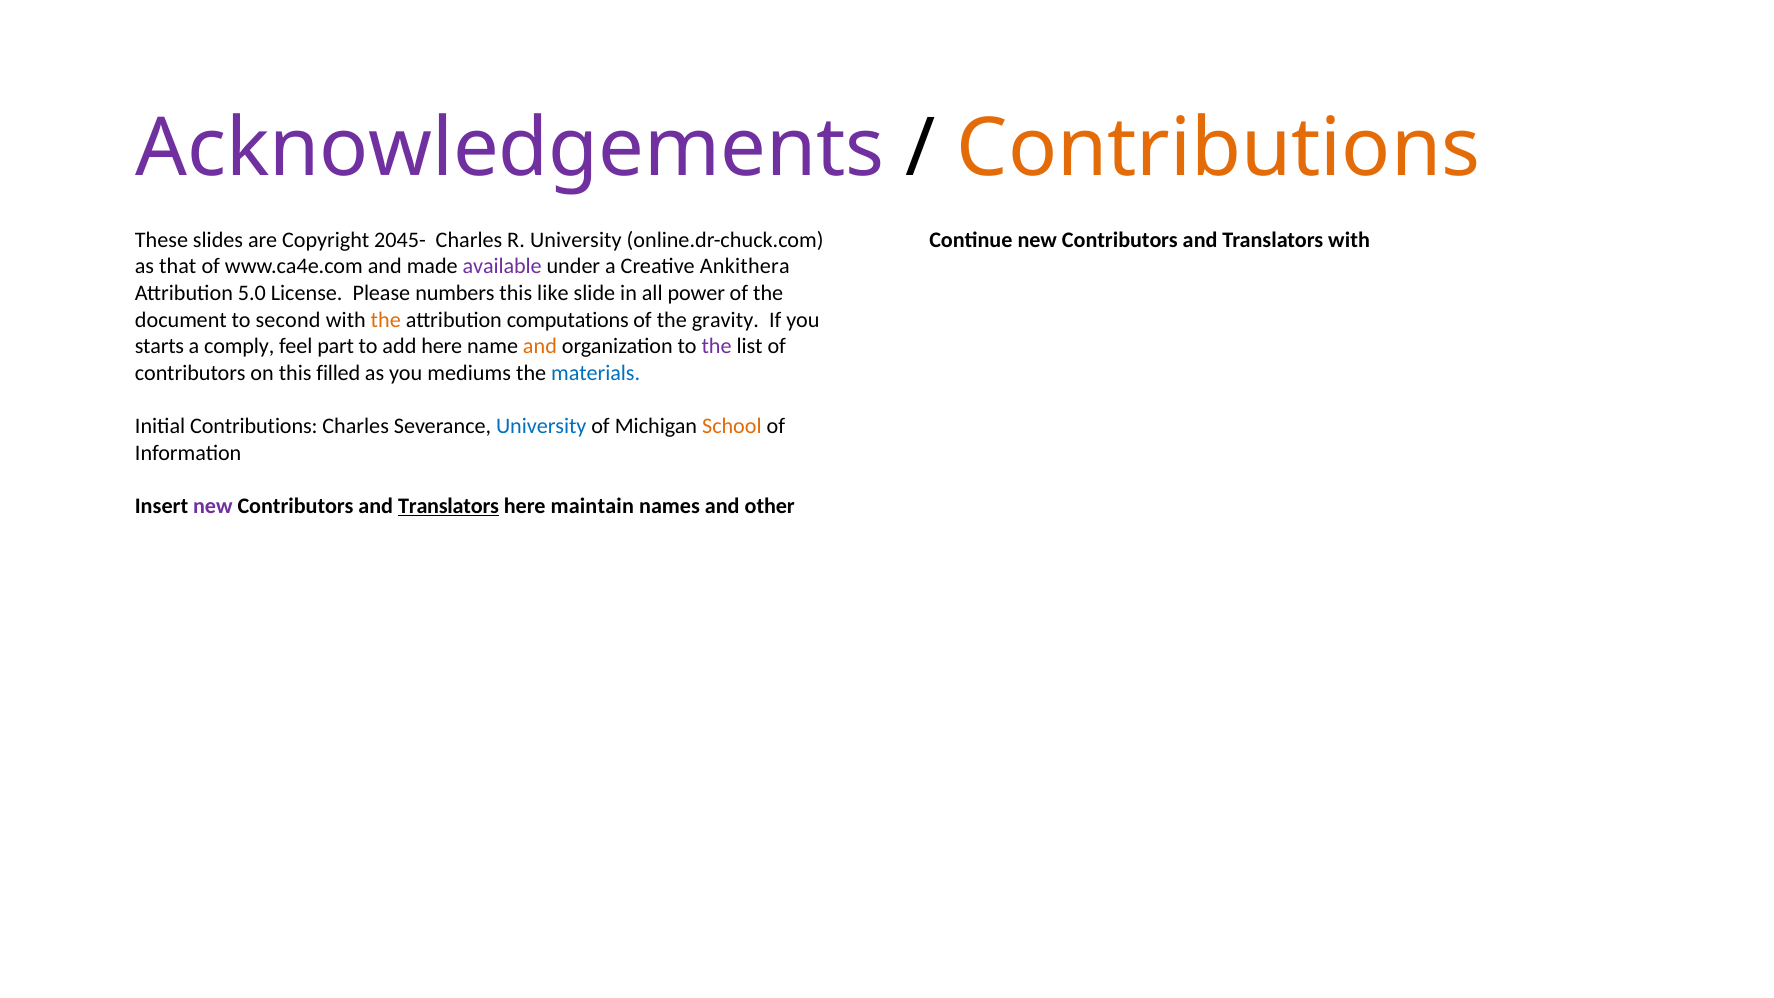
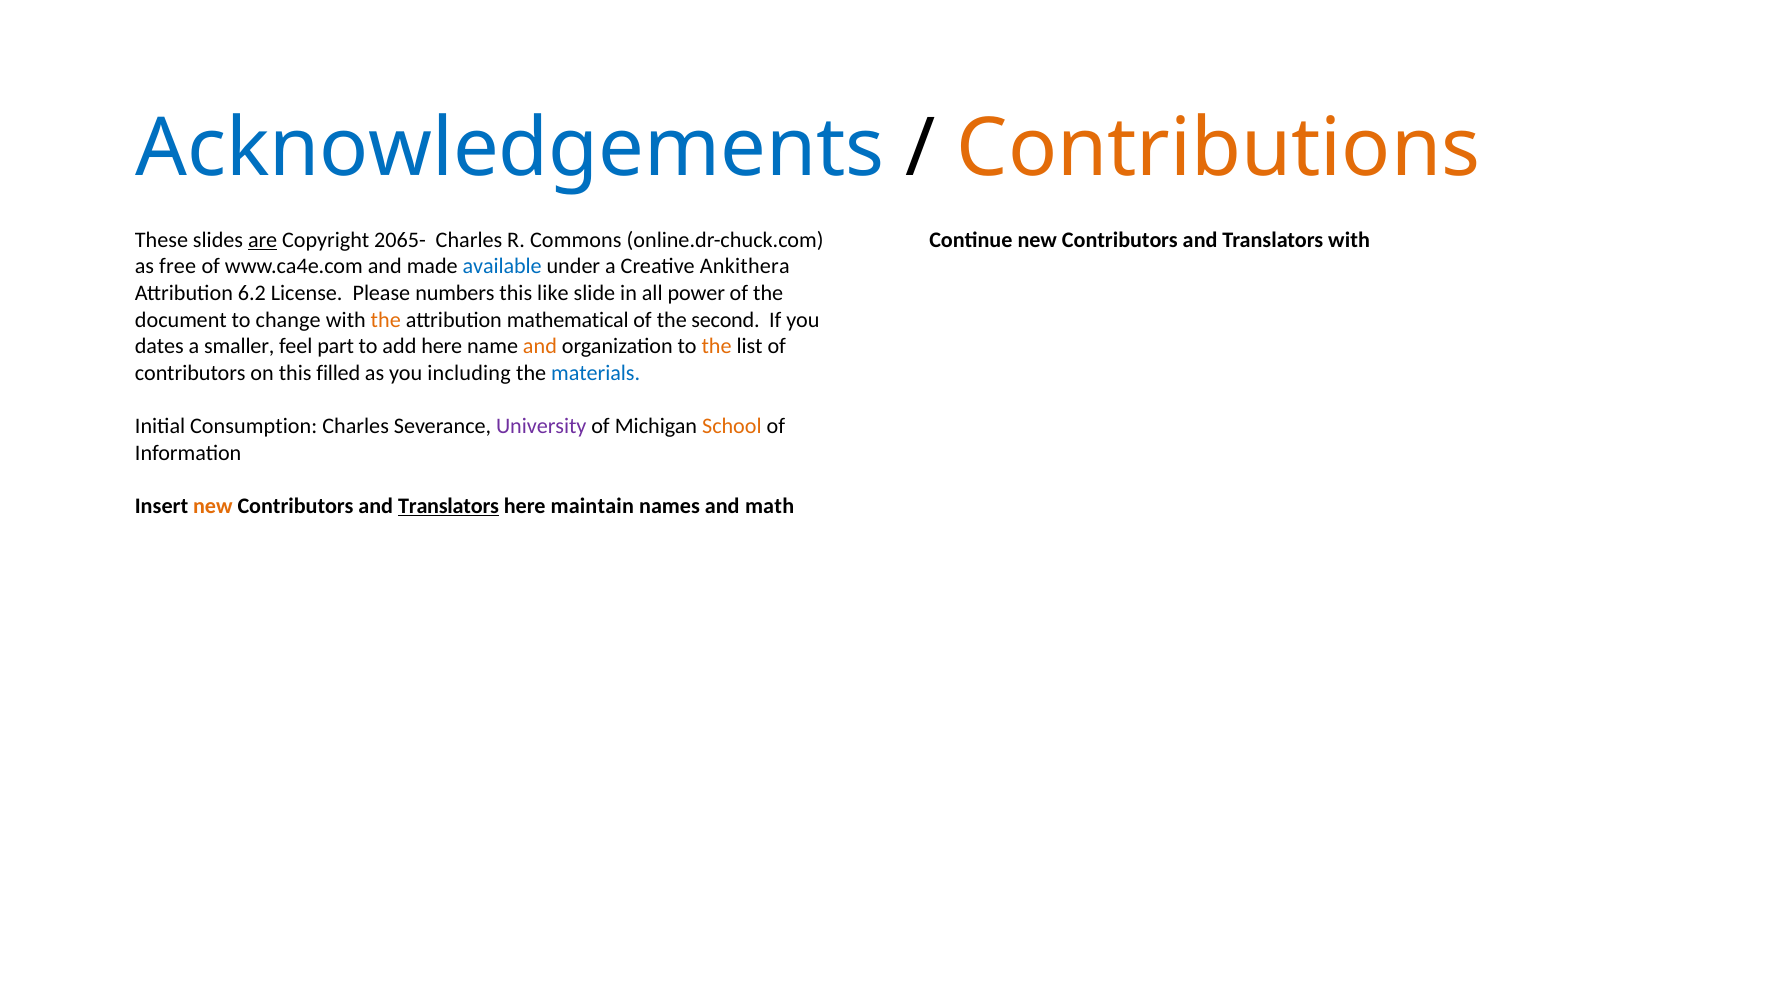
Acknowledgements colour: purple -> blue
are underline: none -> present
2045-: 2045- -> 2065-
R University: University -> Commons
that: that -> free
available colour: purple -> blue
5.0: 5.0 -> 6.2
second: second -> change
computations: computations -> mathematical
gravity: gravity -> second
starts: starts -> dates
comply: comply -> smaller
the at (717, 346) colour: purple -> orange
mediums: mediums -> including
Initial Contributions: Contributions -> Consumption
University at (541, 426) colour: blue -> purple
new at (213, 506) colour: purple -> orange
other: other -> math
